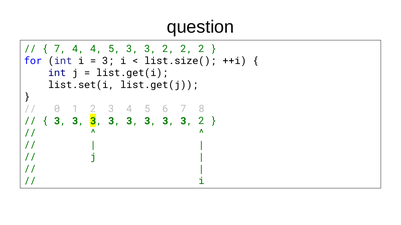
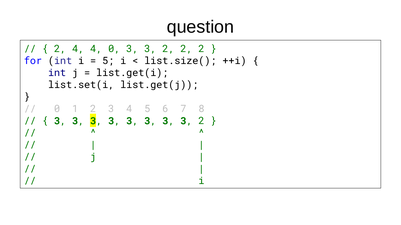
7 at (60, 49): 7 -> 2
4 4 5: 5 -> 0
3 at (108, 61): 3 -> 5
